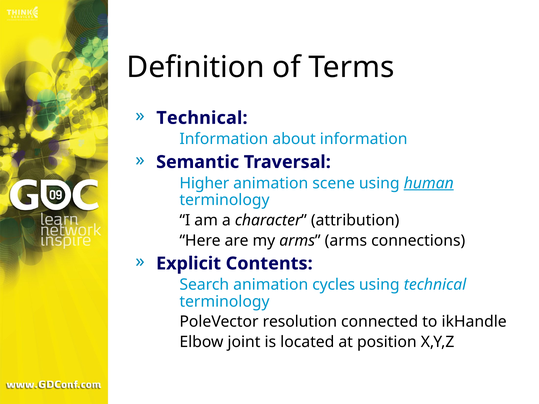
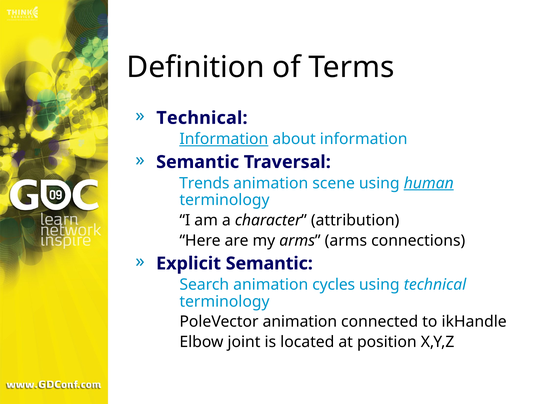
Information at (224, 139) underline: none -> present
Higher: Higher -> Trends
Explicit Contents: Contents -> Semantic
PoleVector resolution: resolution -> animation
